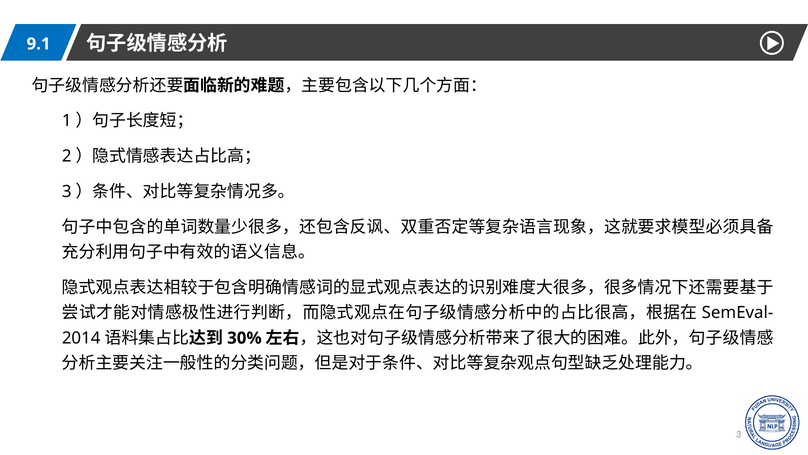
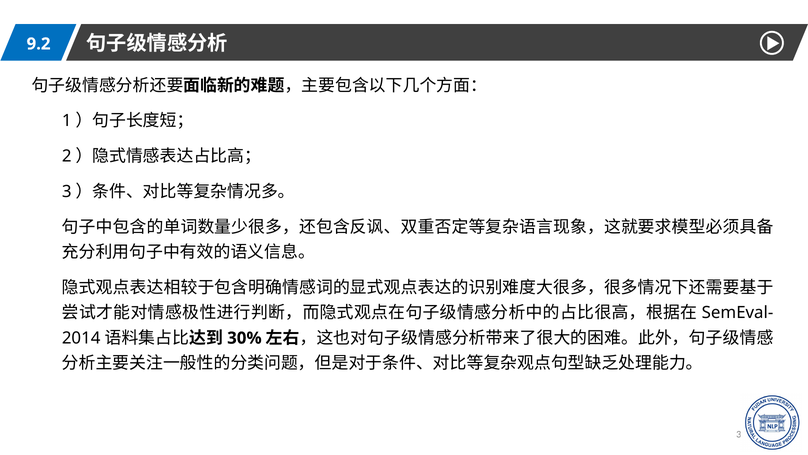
9.1: 9.1 -> 9.2
